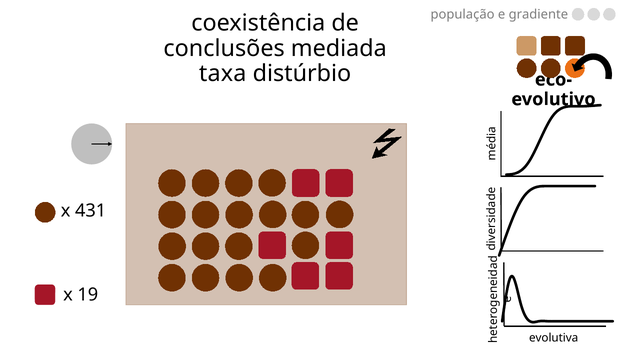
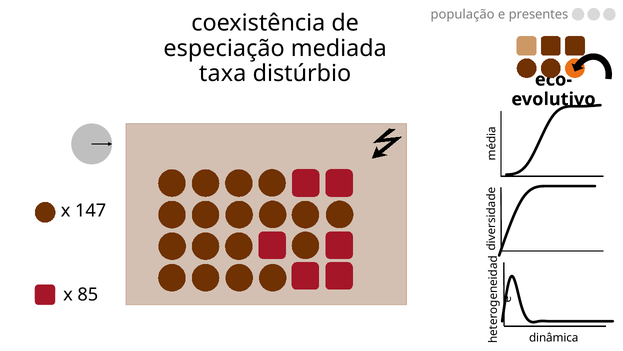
gradiente: gradiente -> presentes
conclusões: conclusões -> especiação
431: 431 -> 147
19: 19 -> 85
evolutiva: evolutiva -> dinâmica
